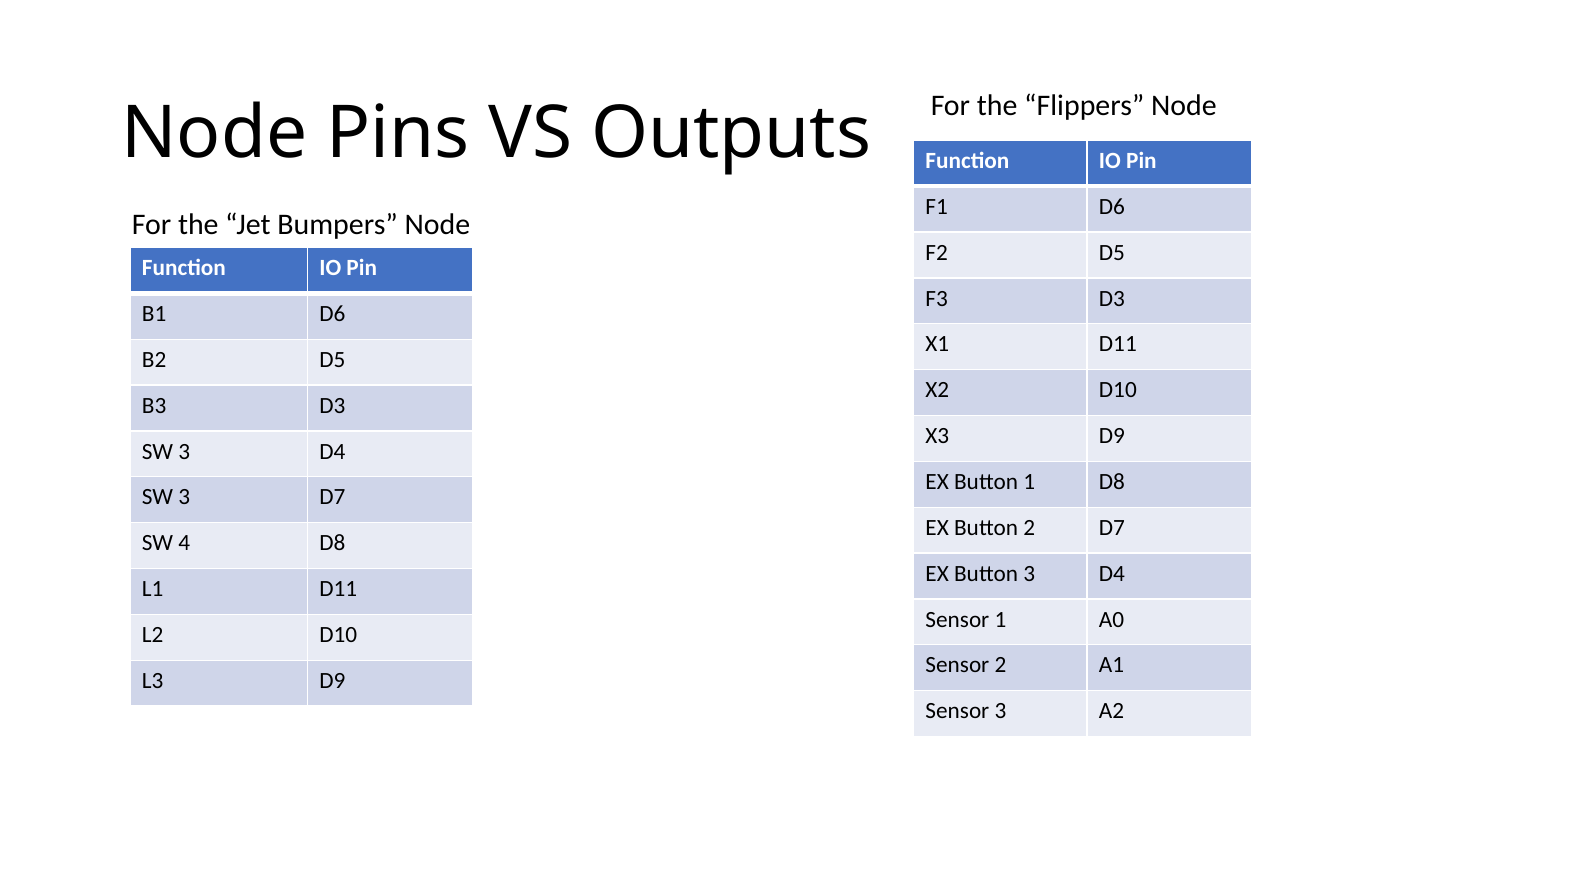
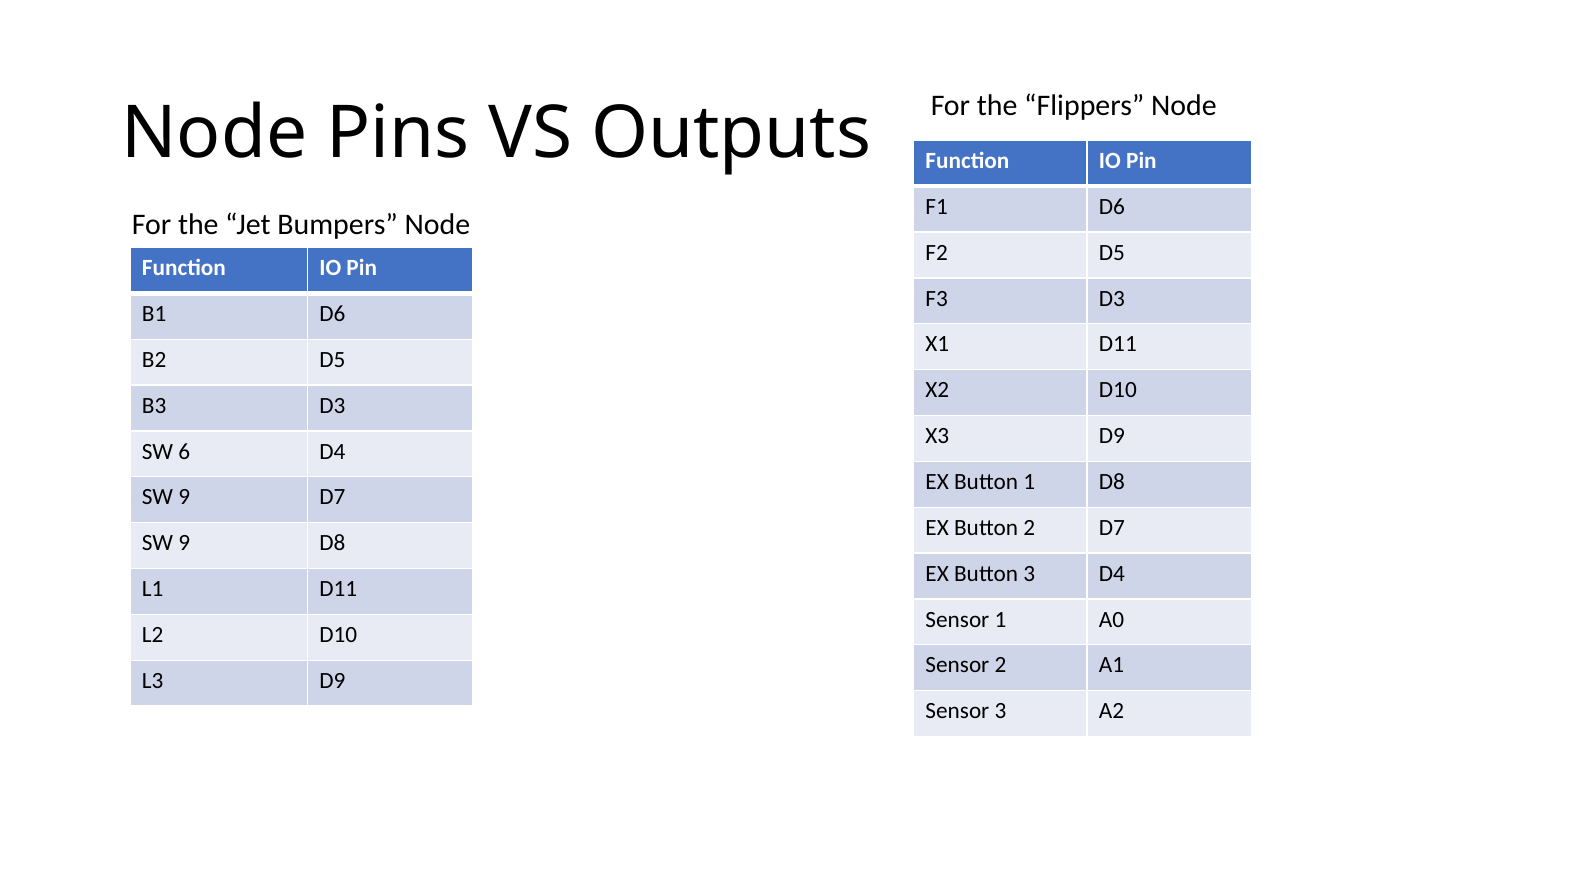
3 at (184, 452): 3 -> 6
3 at (184, 498): 3 -> 9
4 at (184, 543): 4 -> 9
